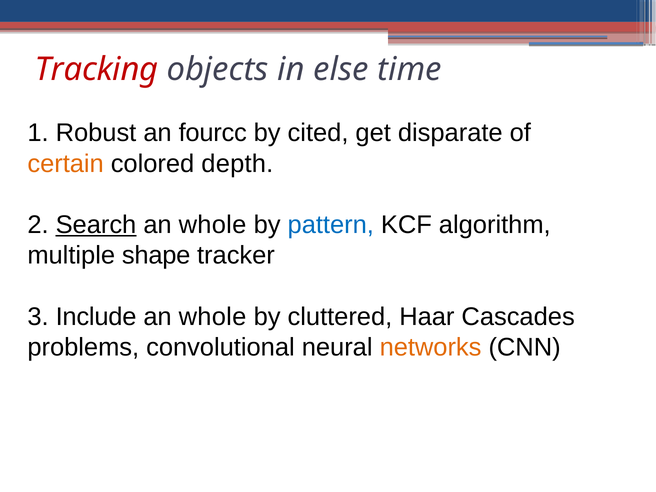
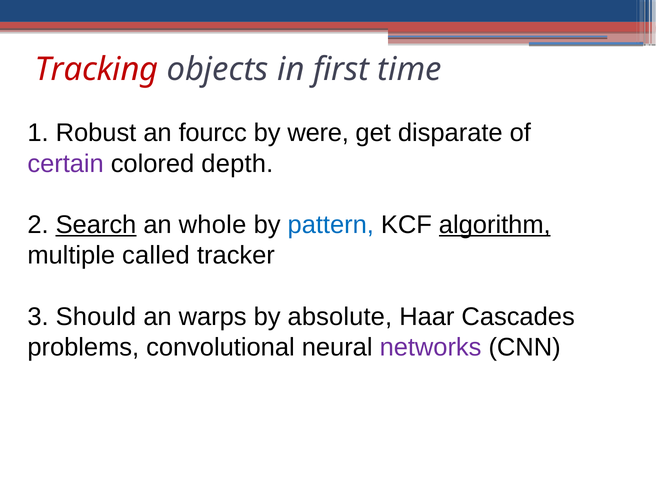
else: else -> first
cited: cited -> were
certain colour: orange -> purple
algorithm underline: none -> present
shape: shape -> called
Include: Include -> Should
whole at (212, 317): whole -> warps
cluttered: cluttered -> absolute
networks colour: orange -> purple
